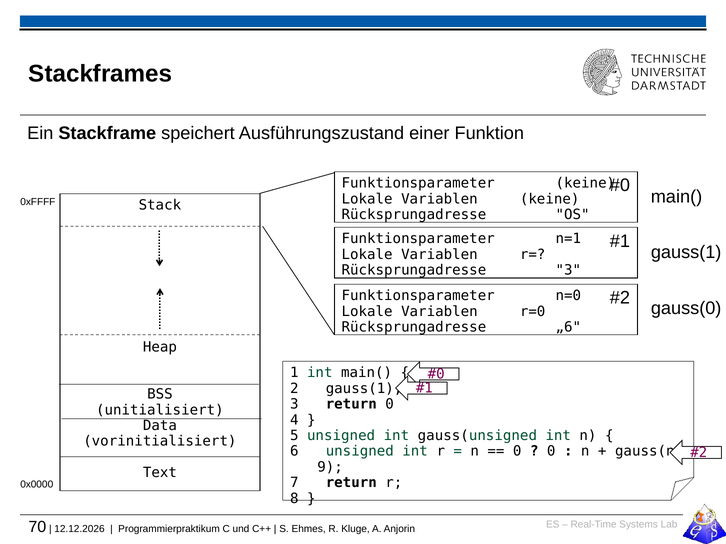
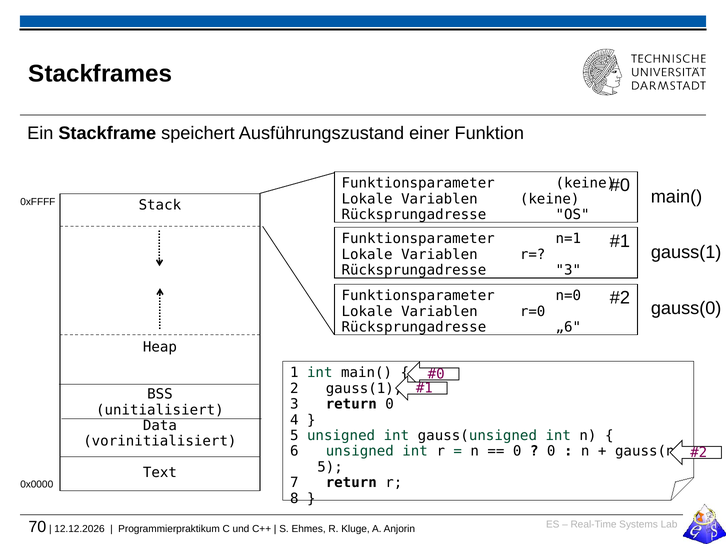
9 at (330, 467): 9 -> 5
